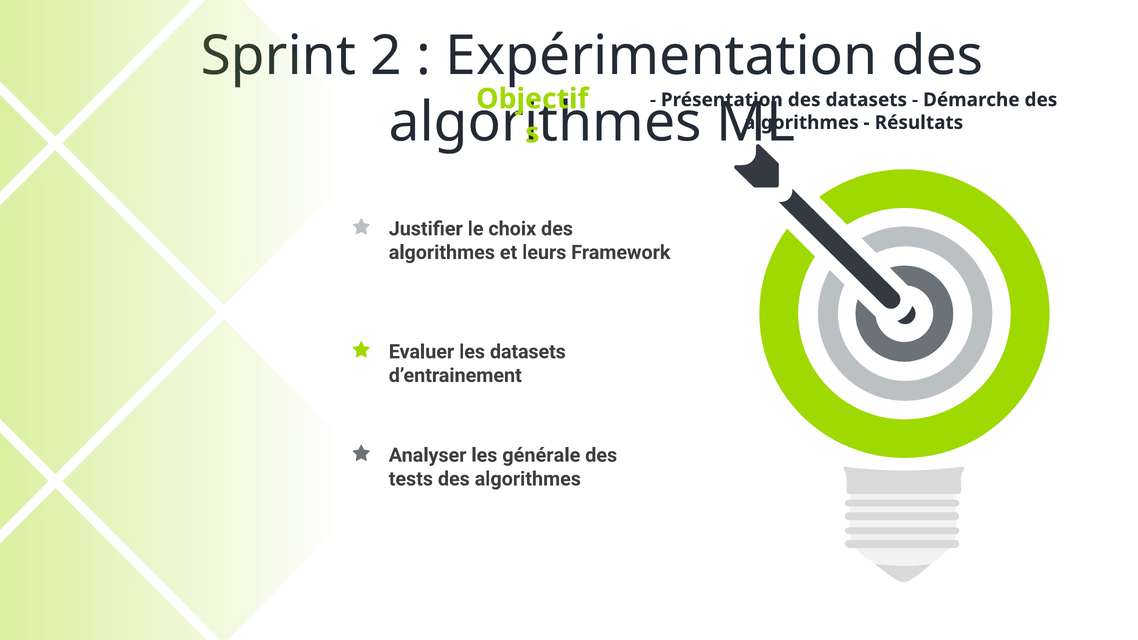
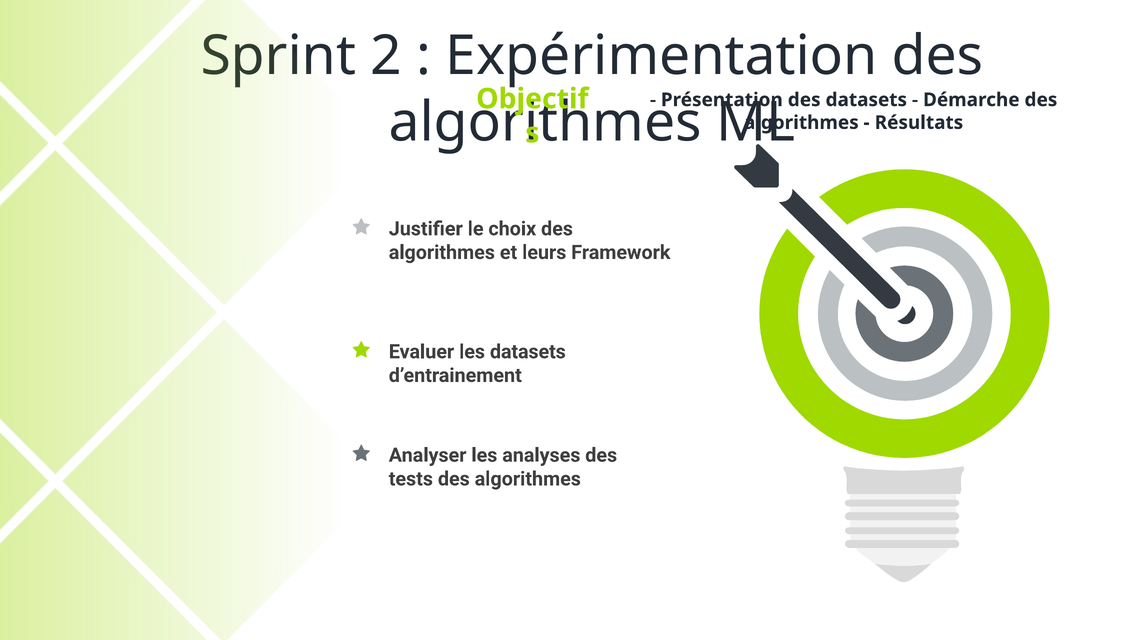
générale: générale -> analyses
